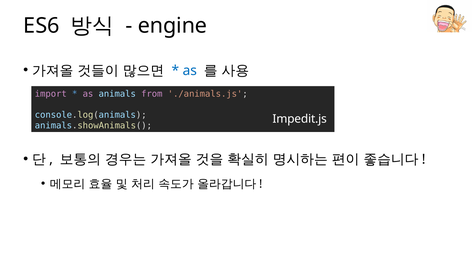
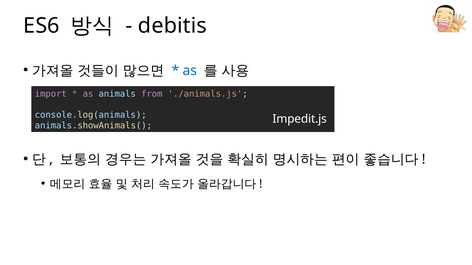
engine: engine -> debitis
